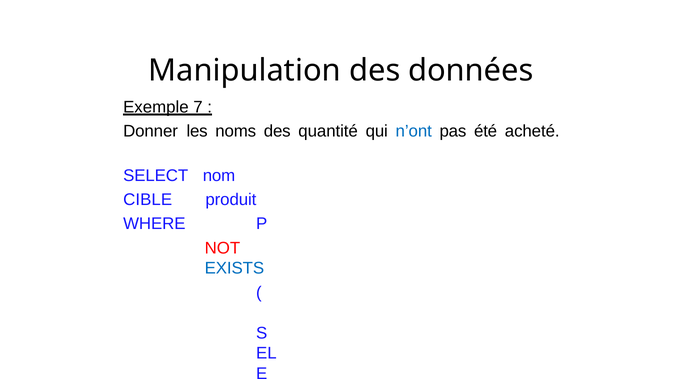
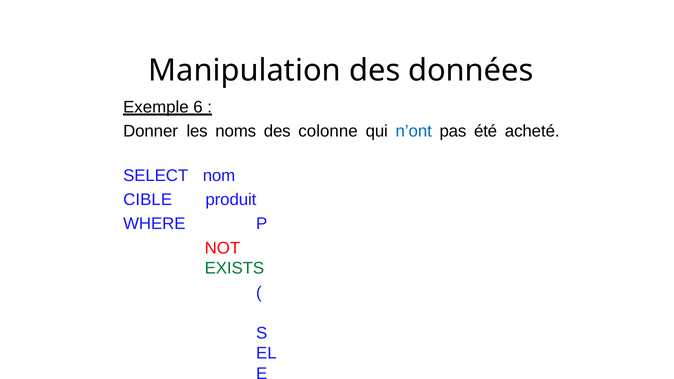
7: 7 -> 6
quantité: quantité -> colonne
EXISTS colour: blue -> green
